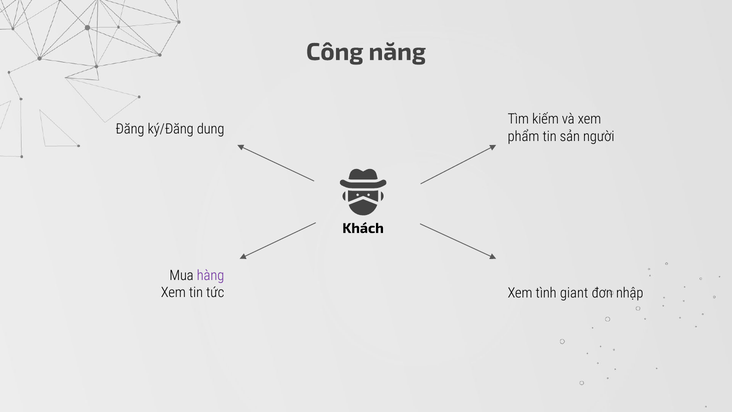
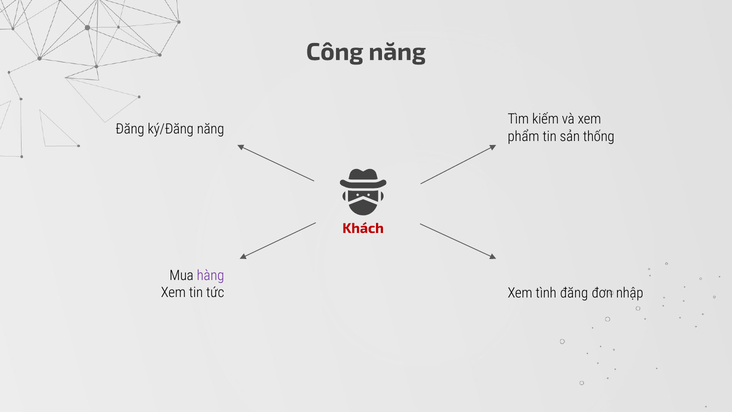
ký/Đăng dung: dung -> năng
người: người -> thống
Khách colour: black -> red
tình giant: giant -> đăng
